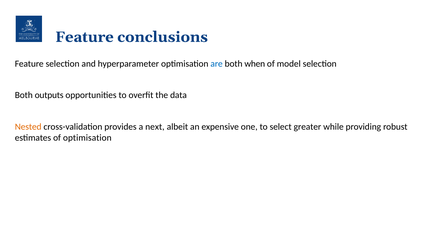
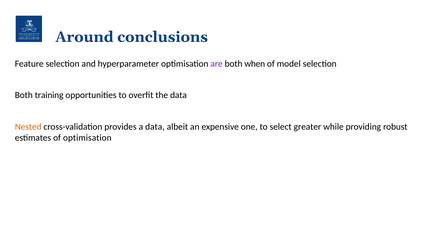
Feature at (84, 37): Feature -> Around
are colour: blue -> purple
outputs: outputs -> training
a next: next -> data
